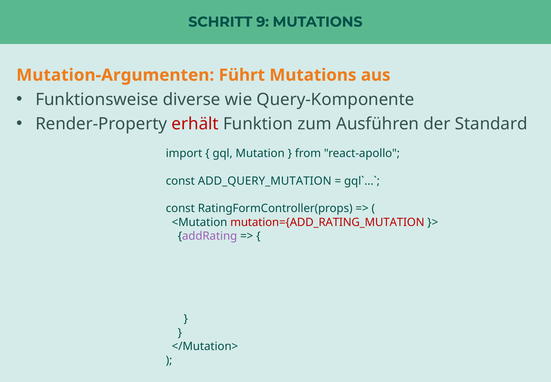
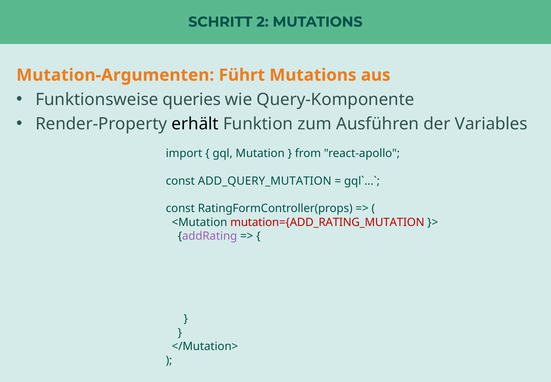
9: 9 -> 2
diverse: diverse -> queries
erhält colour: red -> black
Standard: Standard -> Variables
